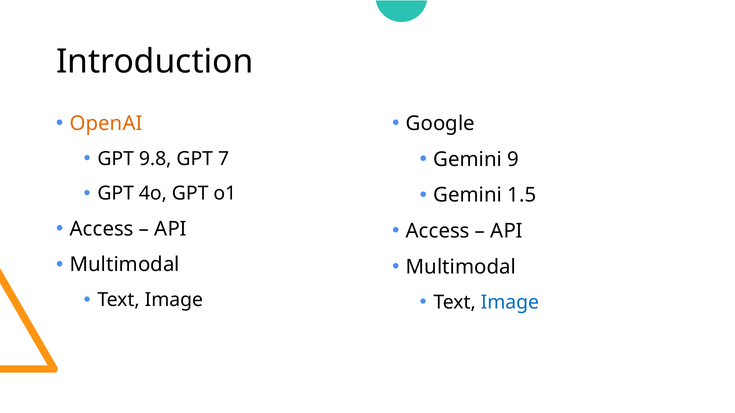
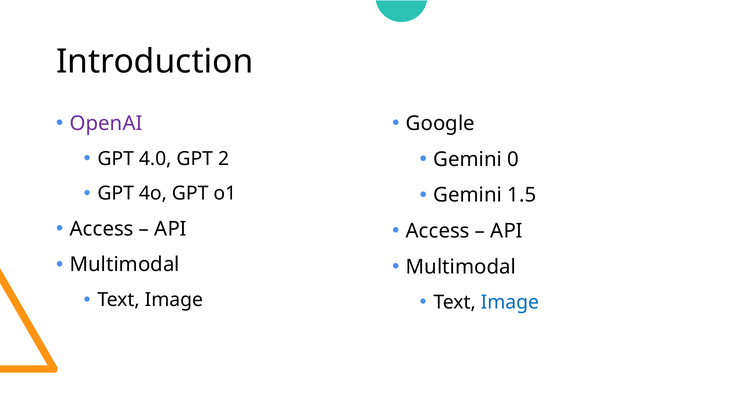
OpenAI colour: orange -> purple
9.8: 9.8 -> 4.0
7: 7 -> 2
9: 9 -> 0
